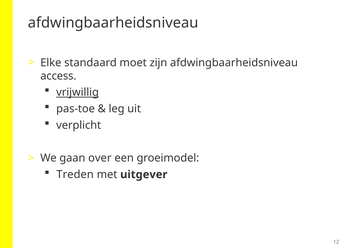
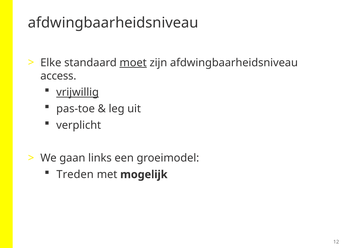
moet underline: none -> present
over: over -> links
uitgever: uitgever -> mogelijk
